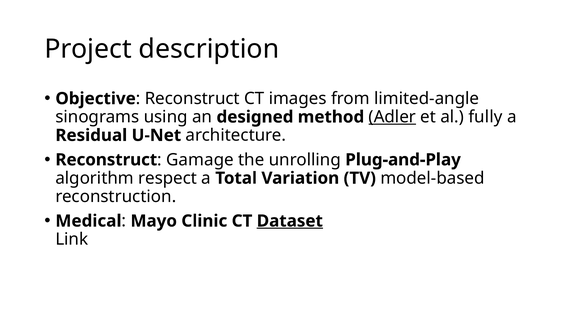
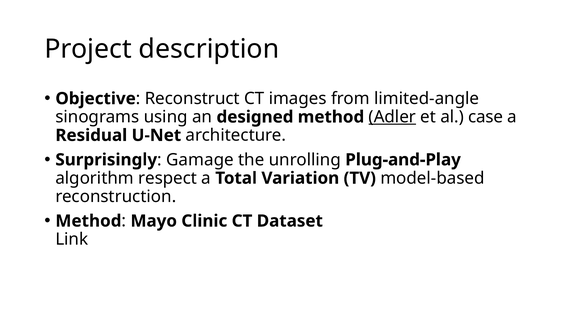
fully: fully -> case
Reconstruct at (106, 160): Reconstruct -> Surprisingly
Medical at (88, 221): Medical -> Method
Dataset underline: present -> none
